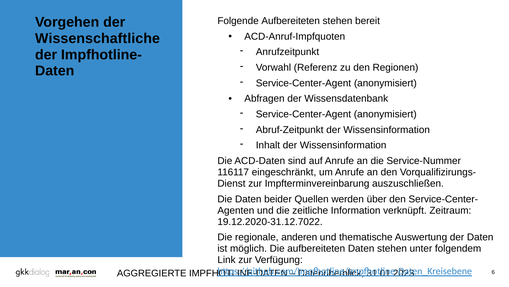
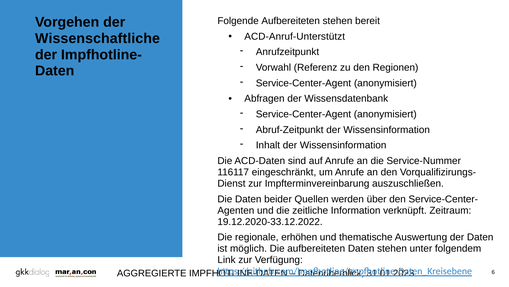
ACD-Anruf-Impfquoten: ACD-Anruf-Impfquoten -> ACD-Anruf-Unterstützt
19.12.2020-31.12.7022: 19.12.2020-31.12.7022 -> 19.12.2020-33.12.2022
anderen: anderen -> erhöhen
